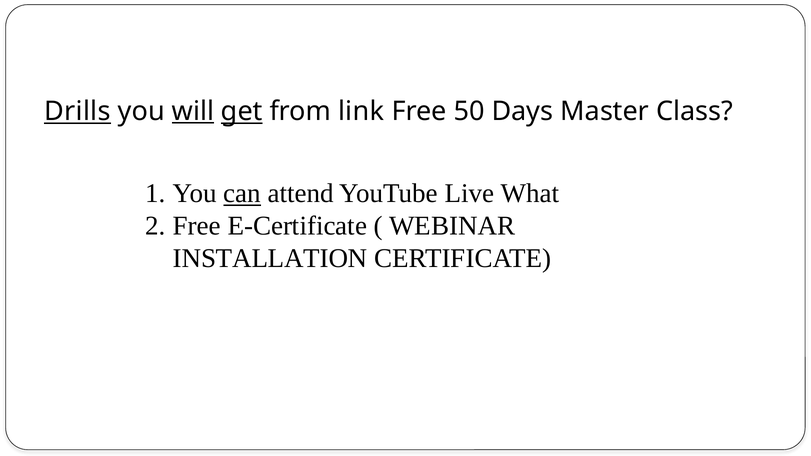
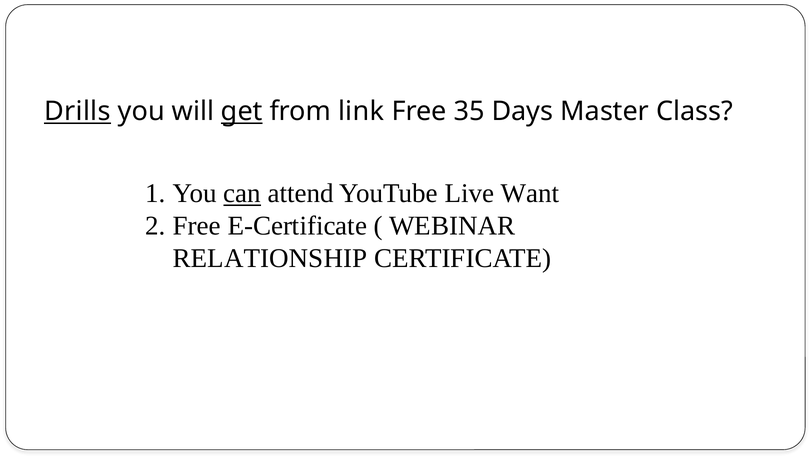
will underline: present -> none
50: 50 -> 35
What: What -> Want
INSTALLATION: INSTALLATION -> RELATIONSHIP
